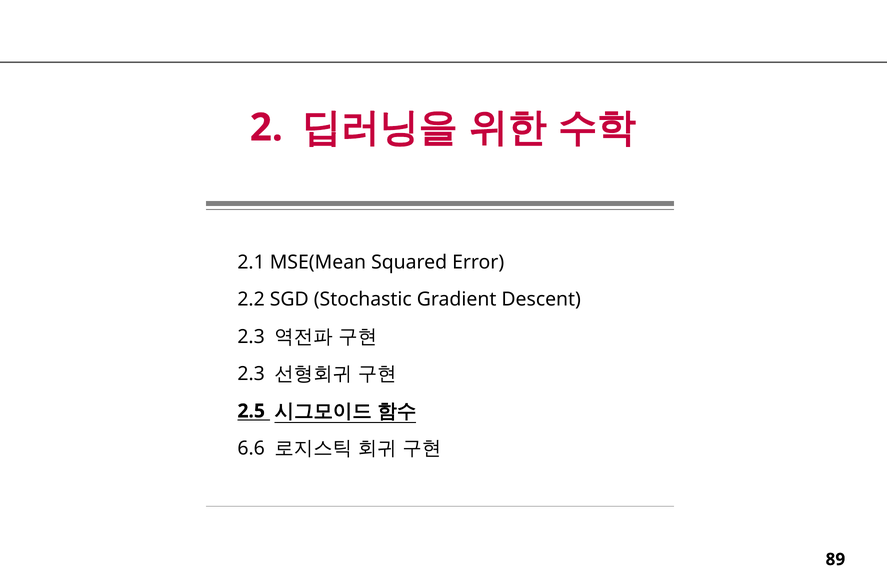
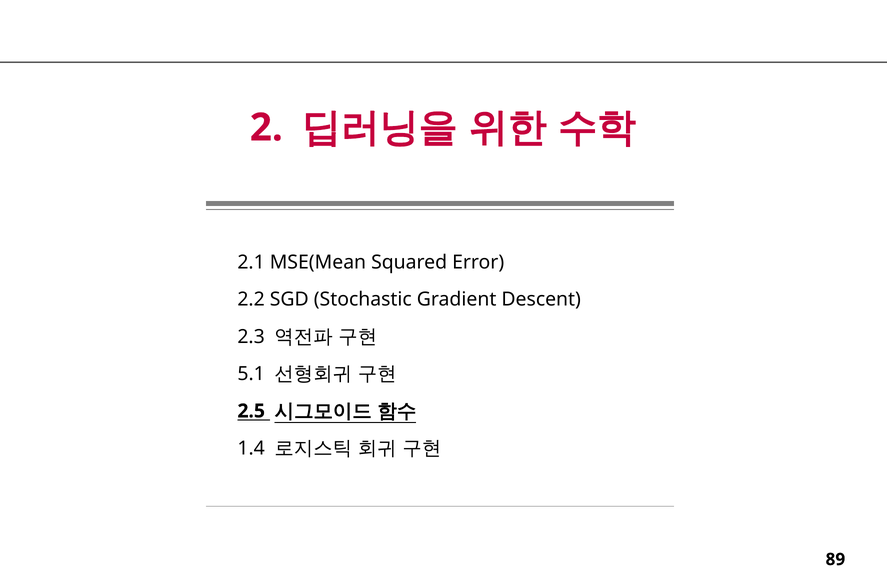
2.3 at (251, 374): 2.3 -> 5.1
6.6: 6.6 -> 1.4
